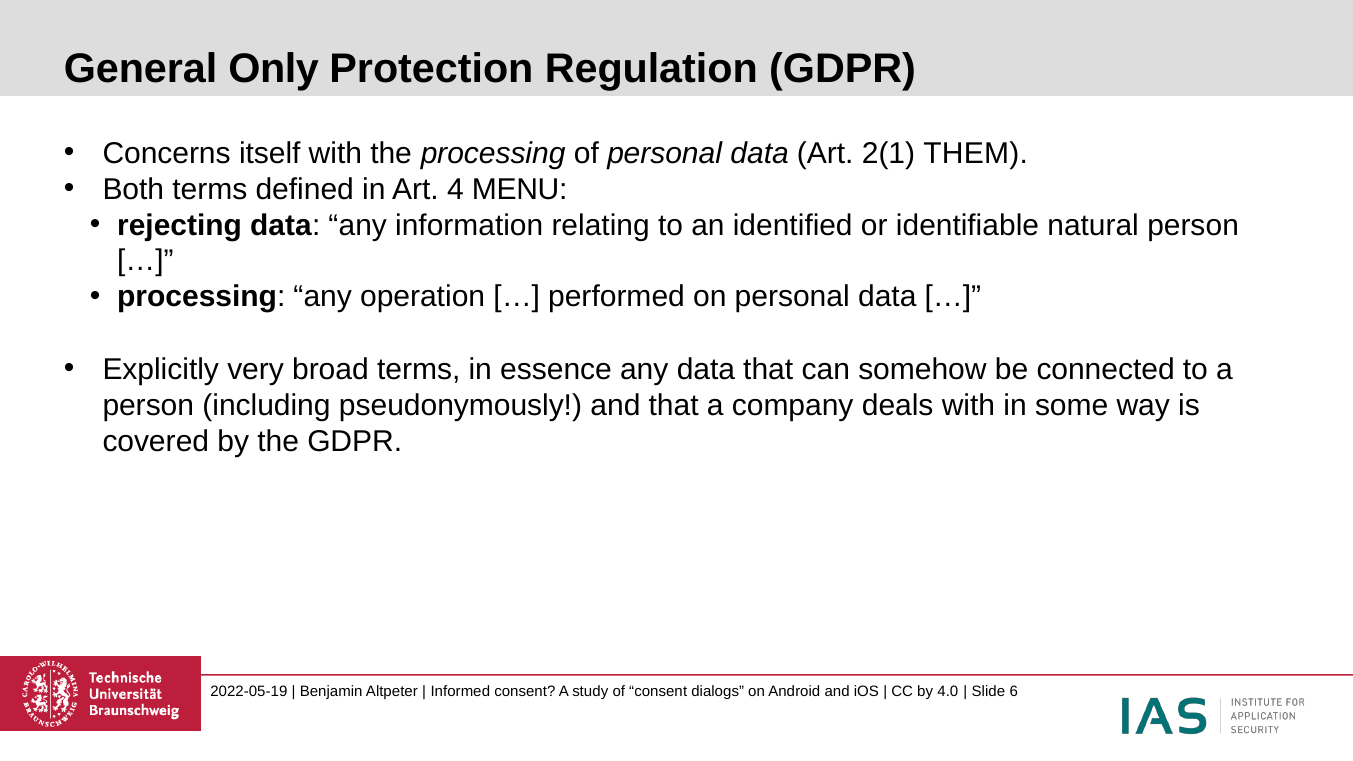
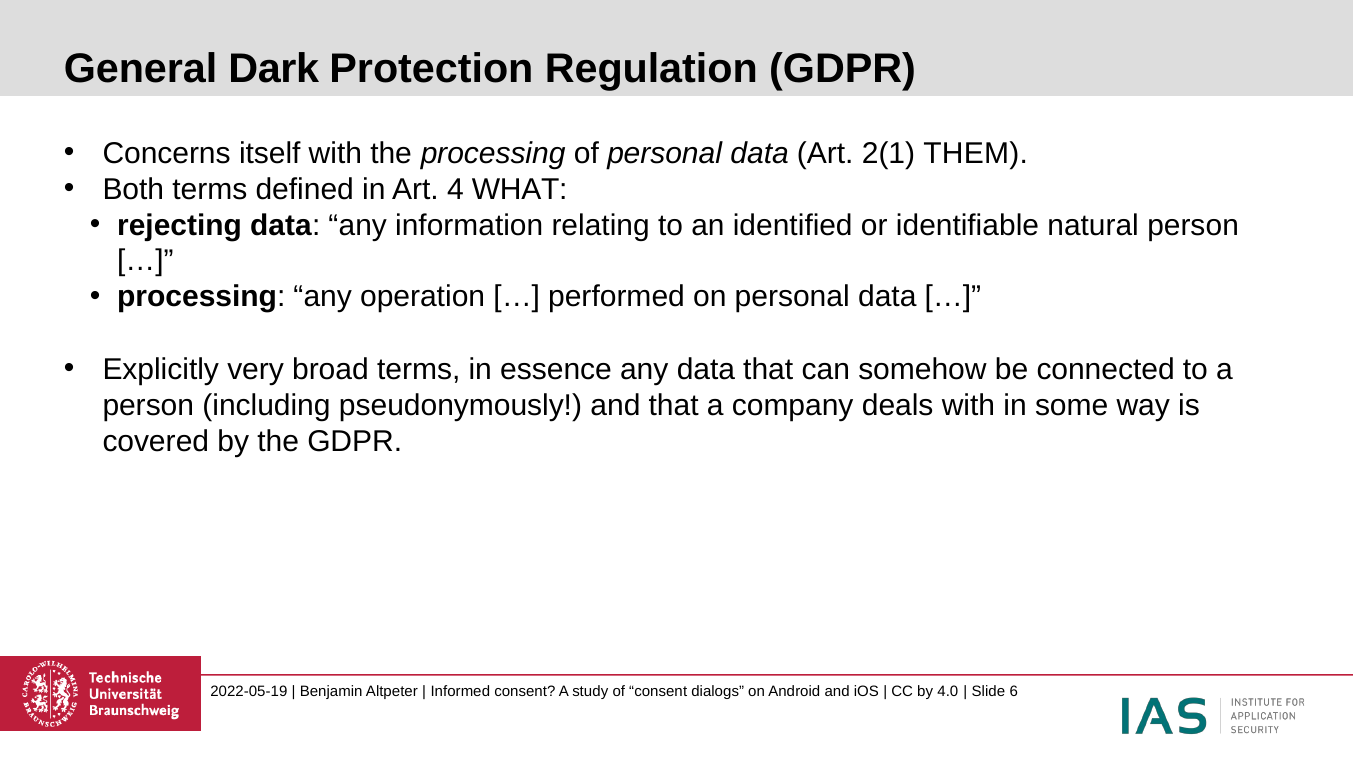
Only: Only -> Dark
MENU: MENU -> WHAT
